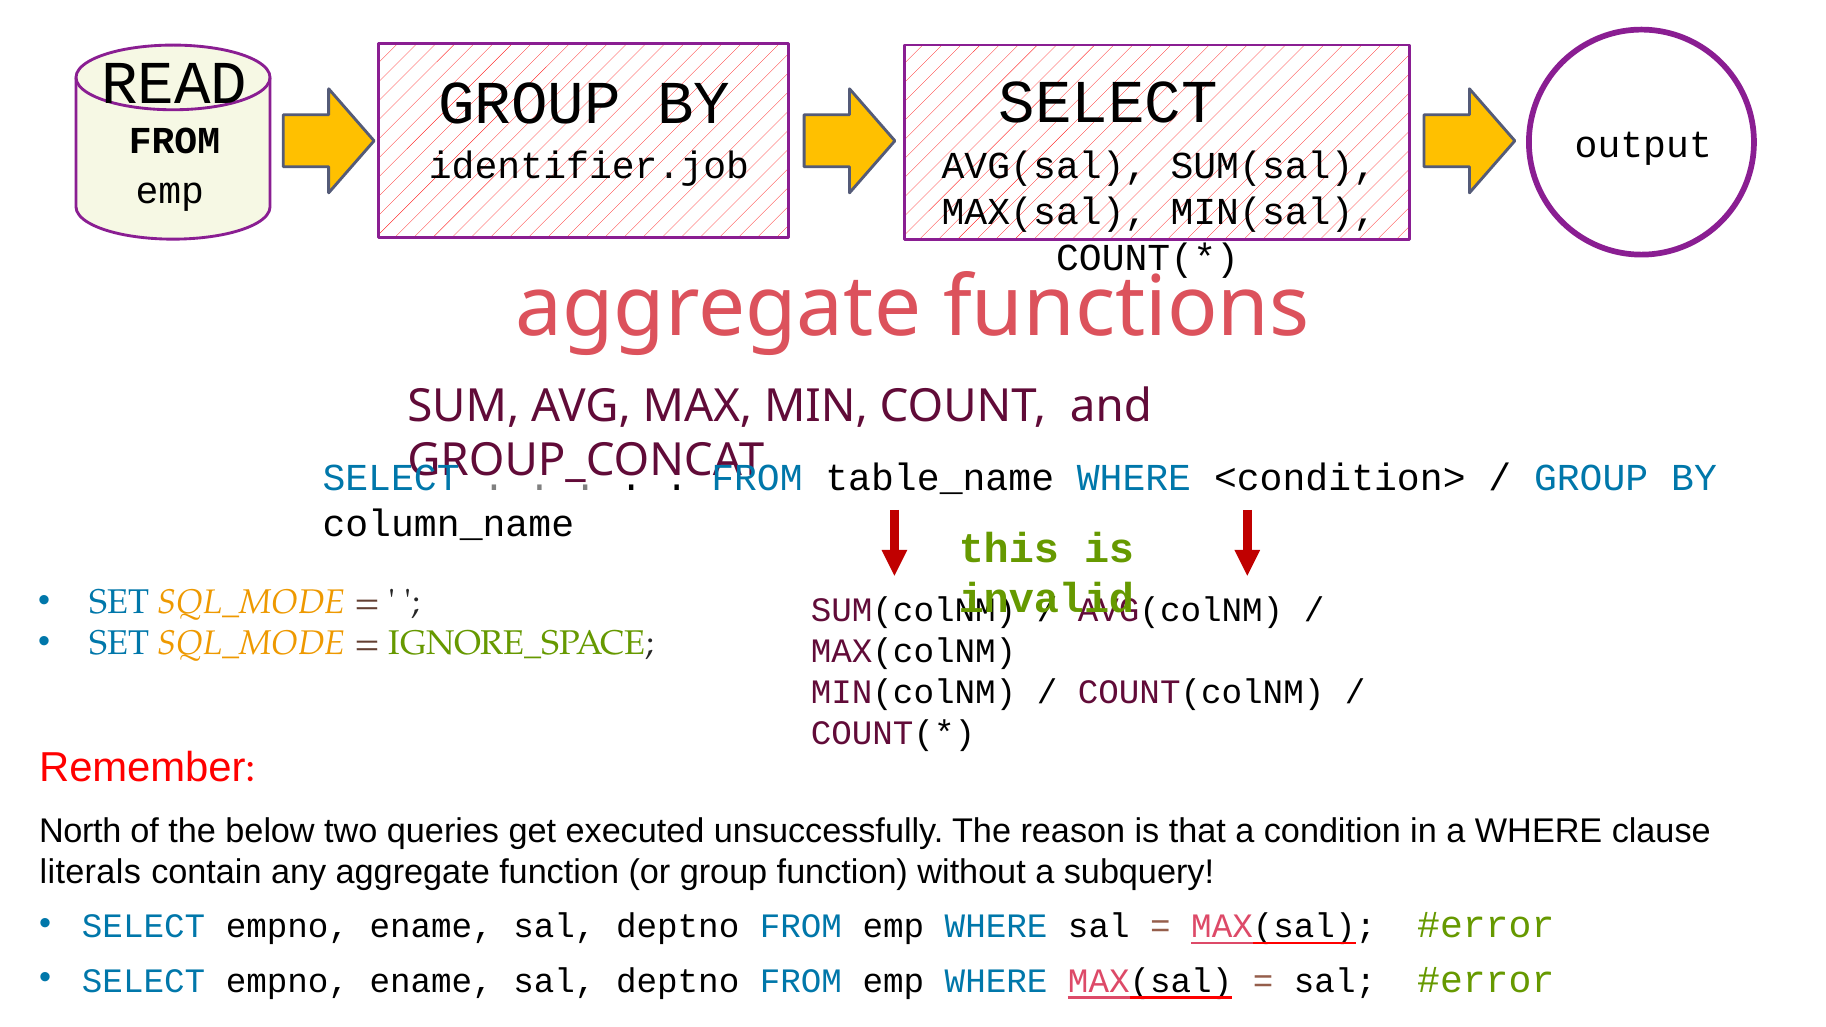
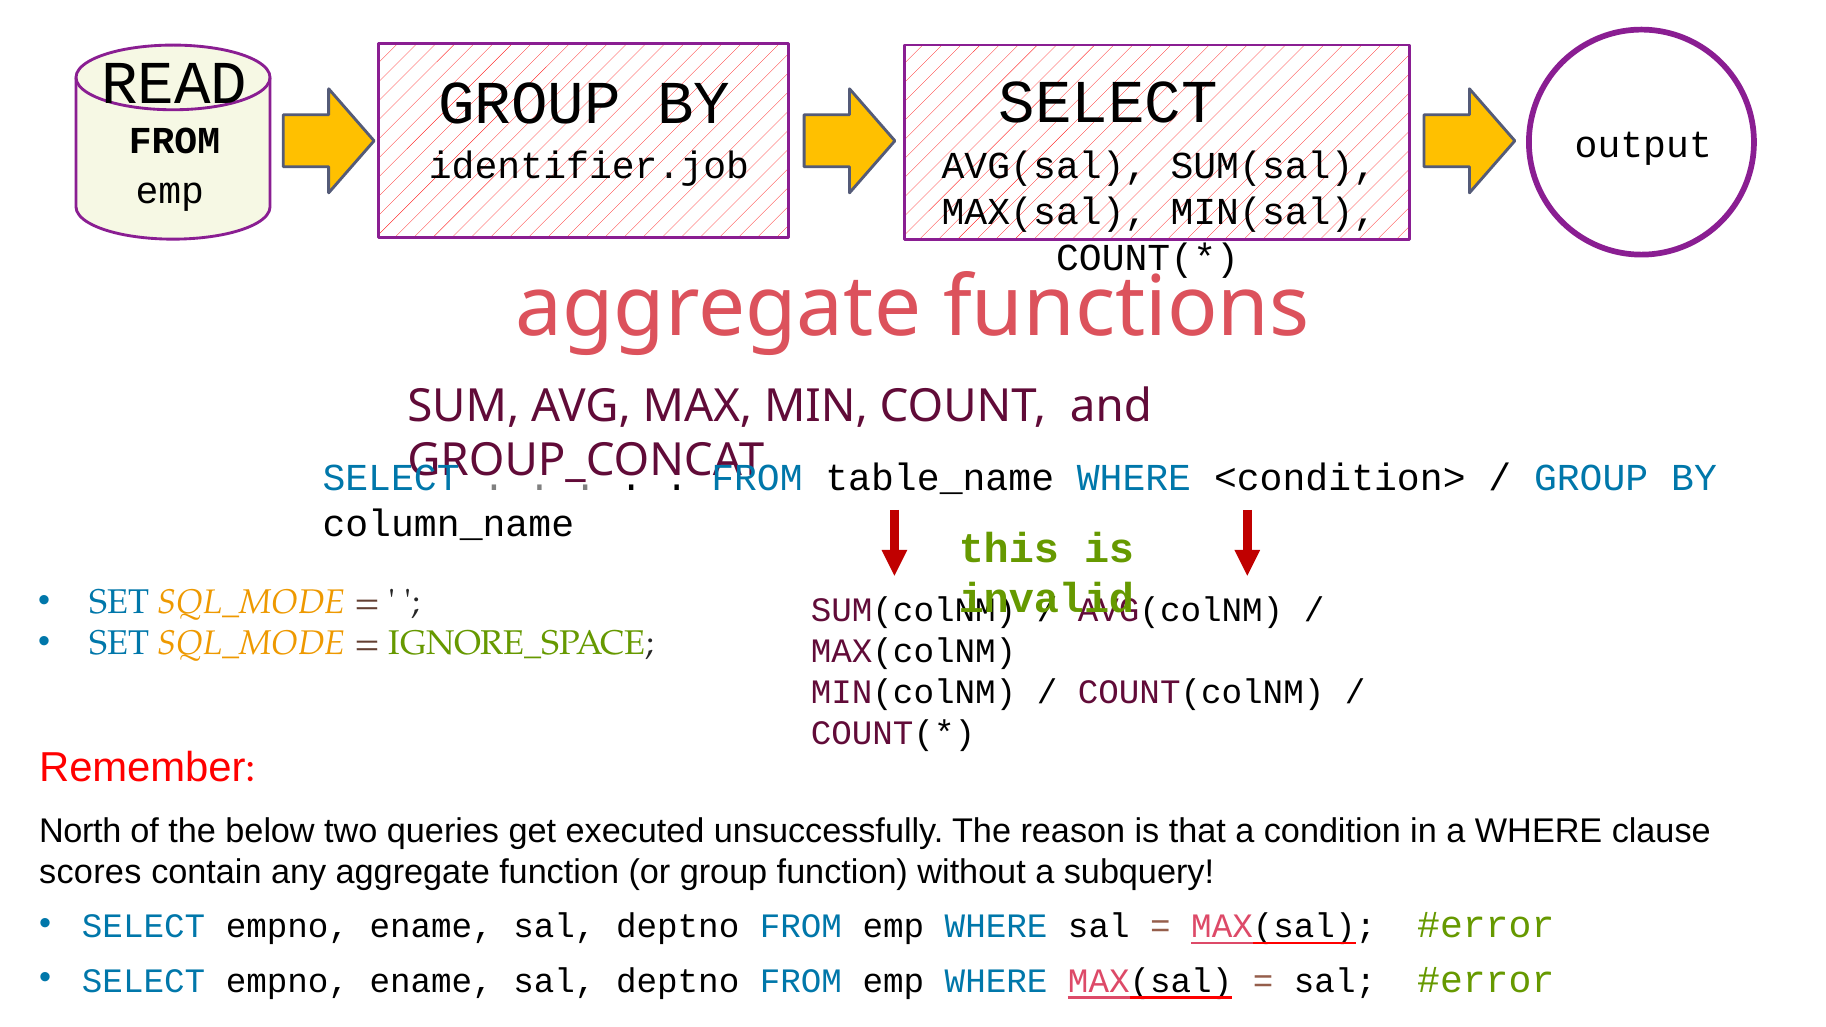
literals: literals -> scores
